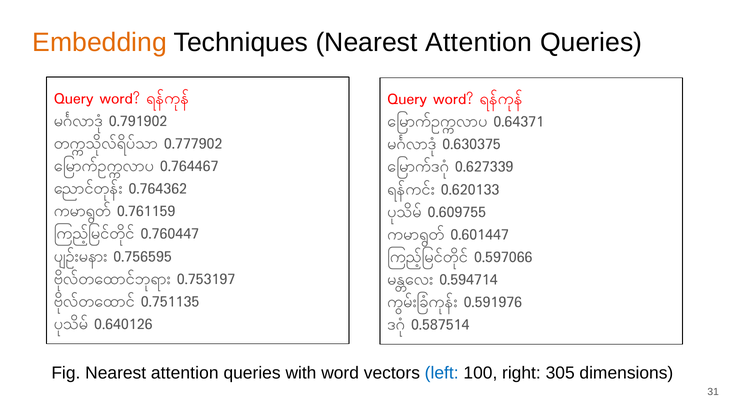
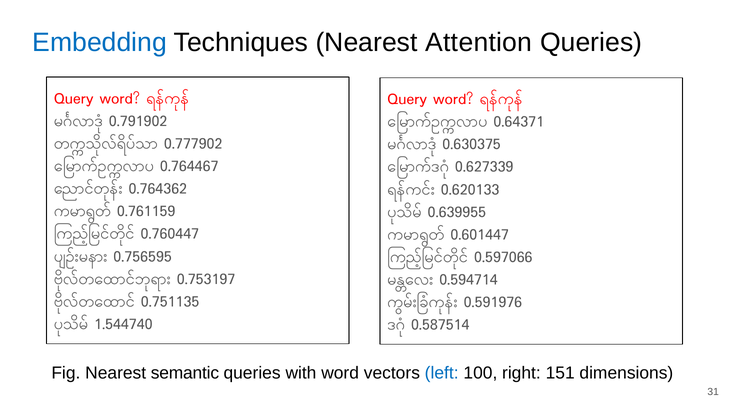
Embedding colour: orange -> blue
0.609755: 0.609755 -> 0.639955
0.640126: 0.640126 -> 1.544740
Fig Nearest attention: attention -> semantic
305: 305 -> 151
